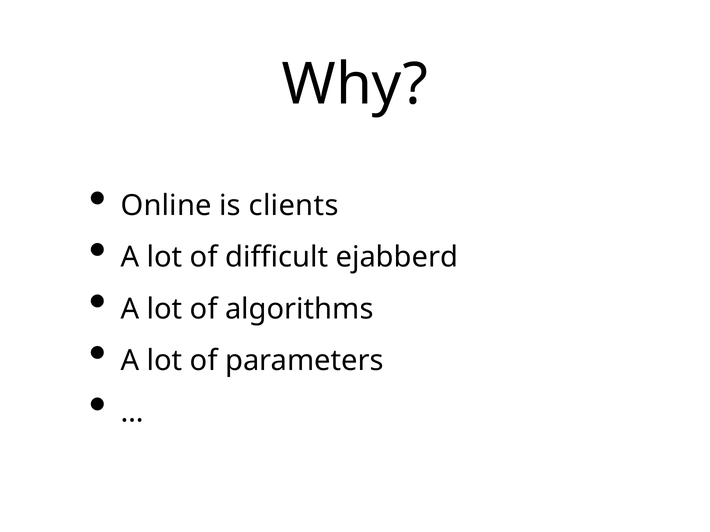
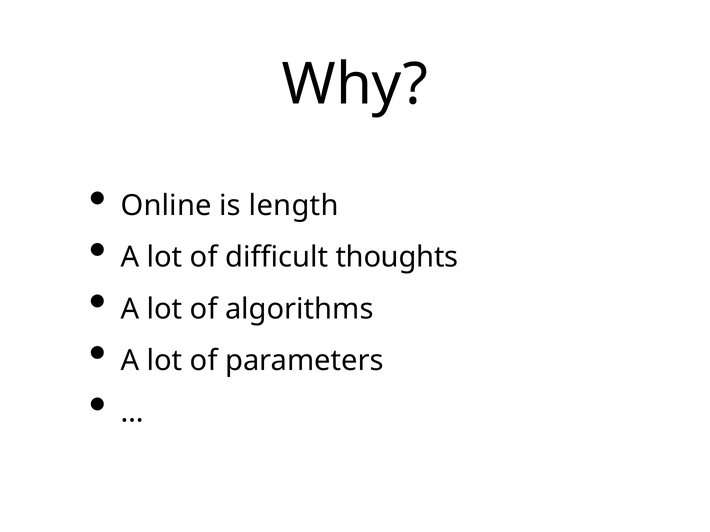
clients: clients -> length
ejabberd: ejabberd -> thoughts
